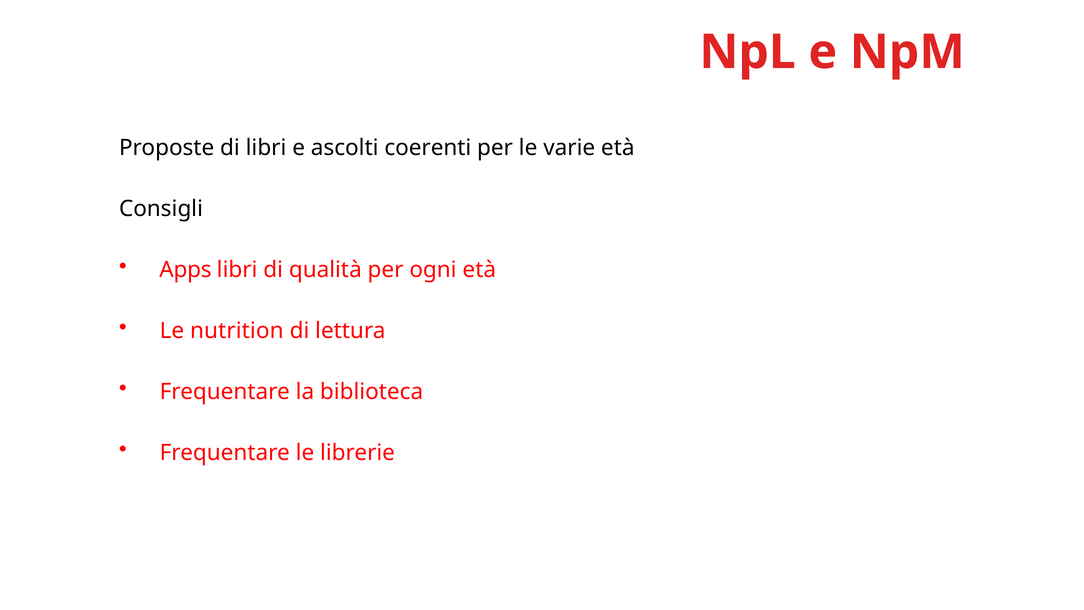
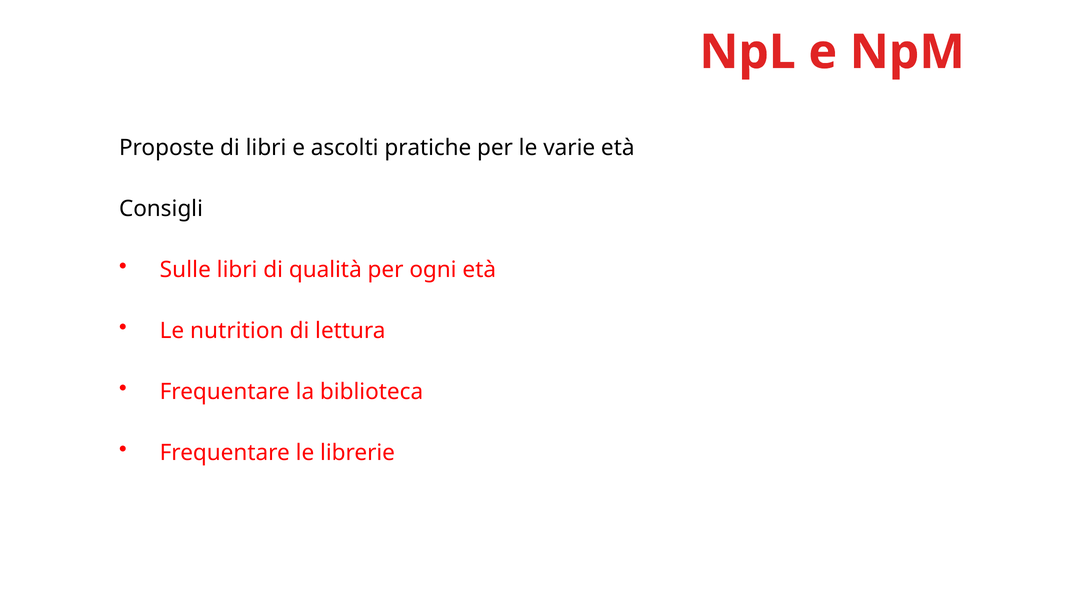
coerenti: coerenti -> pratiche
Apps: Apps -> Sulle
